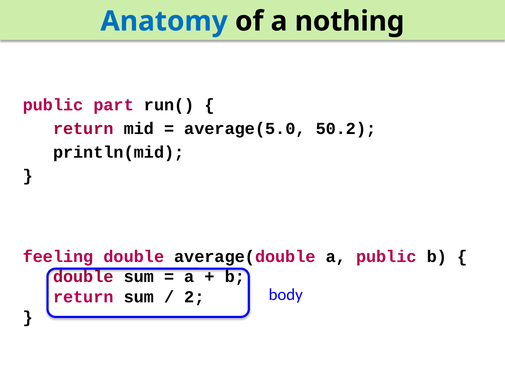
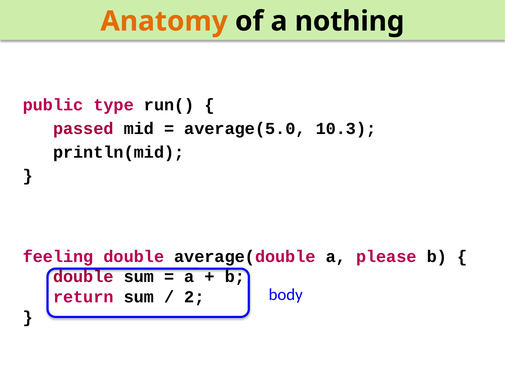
Anatomy colour: blue -> orange
part: part -> type
return at (83, 128): return -> passed
50.2: 50.2 -> 10.3
a public: public -> please
